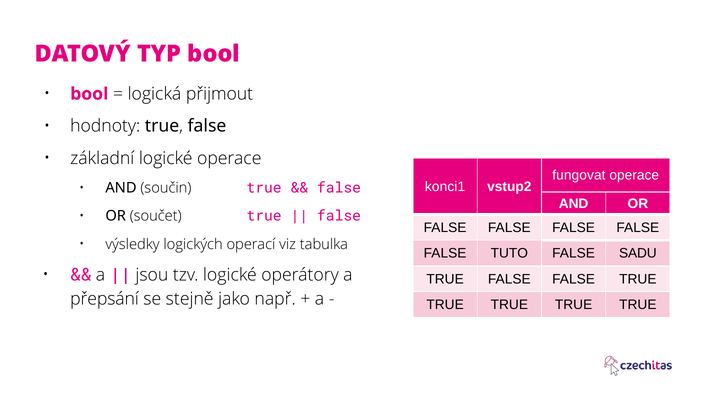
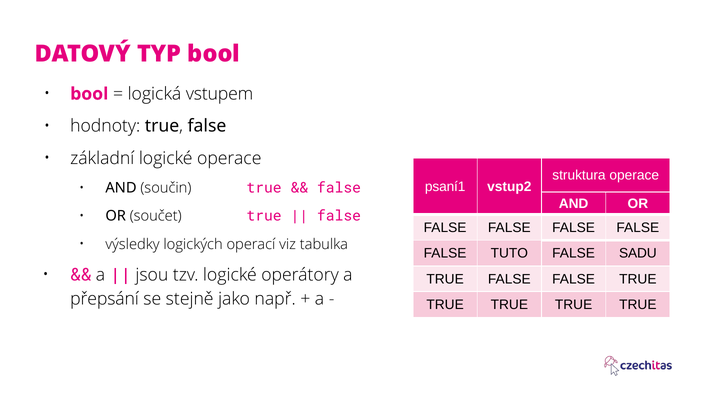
přijmout: přijmout -> vstupem
fungovat: fungovat -> struktura
konci1: konci1 -> psaní1
